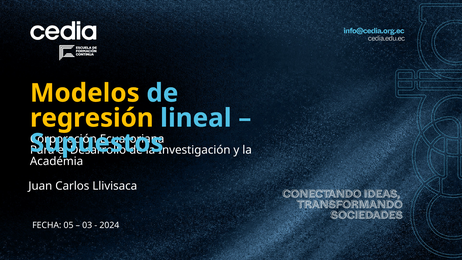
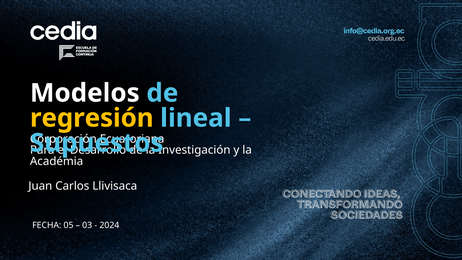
Modelos colour: yellow -> white
